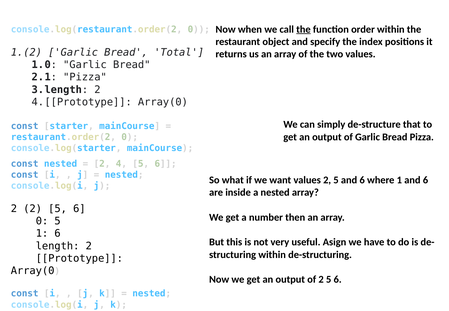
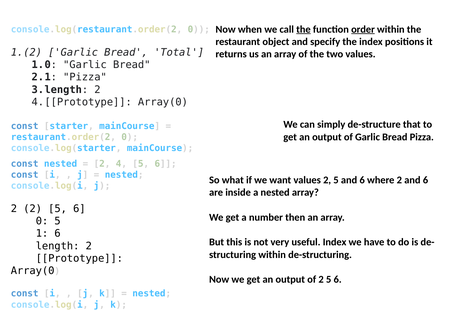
order underline: none -> present
where 1: 1 -> 2
useful Asign: Asign -> Index
